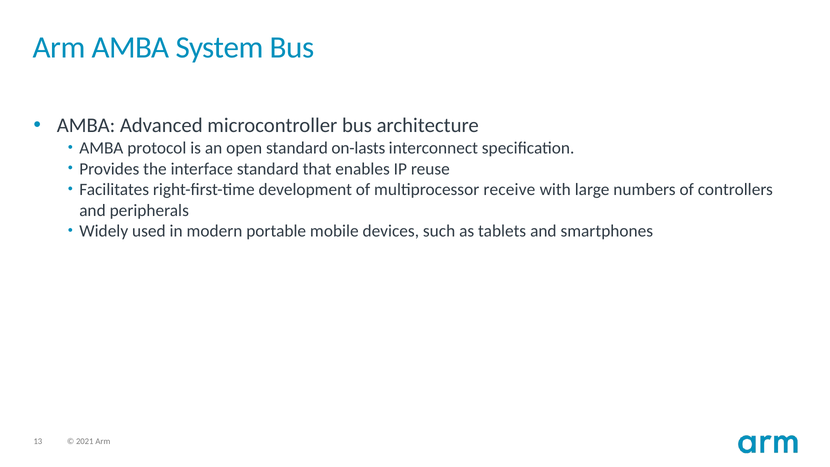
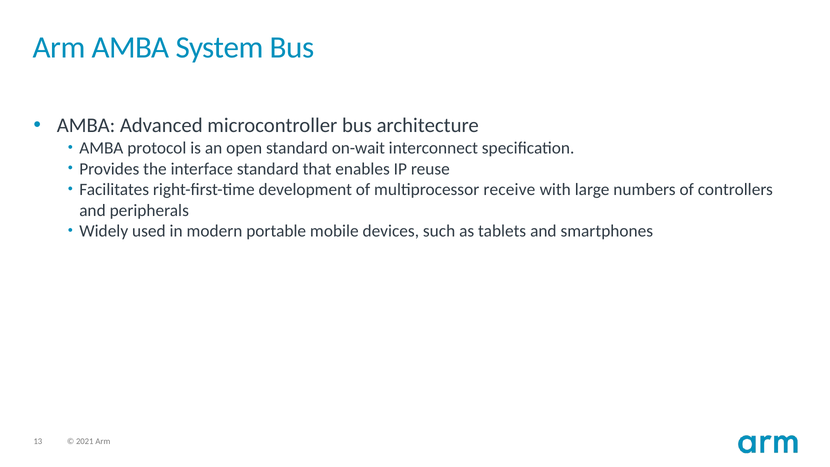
on-lasts: on-lasts -> on-wait
